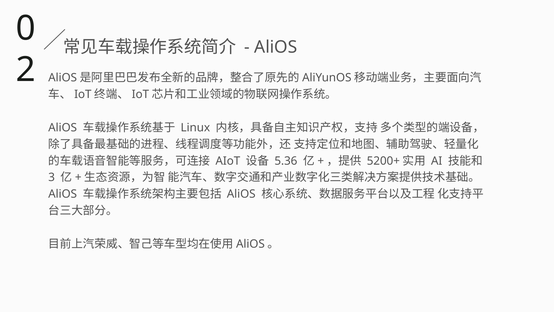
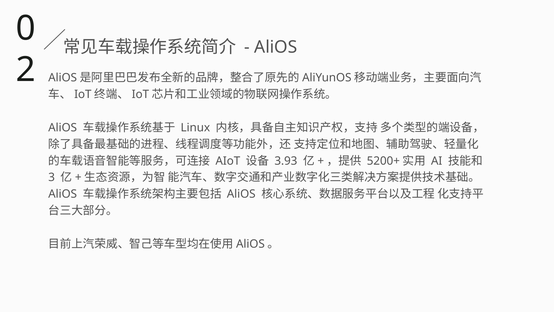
5.36: 5.36 -> 3.93
